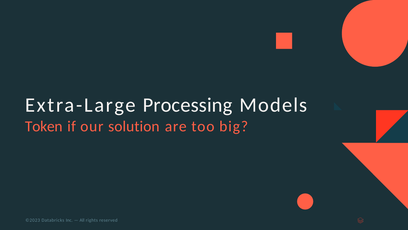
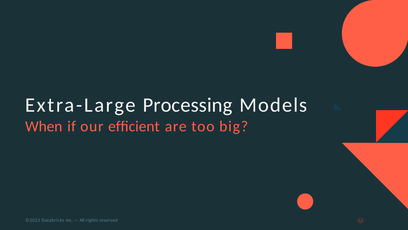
Token: Token -> When
solution: solution -> efﬁcient
